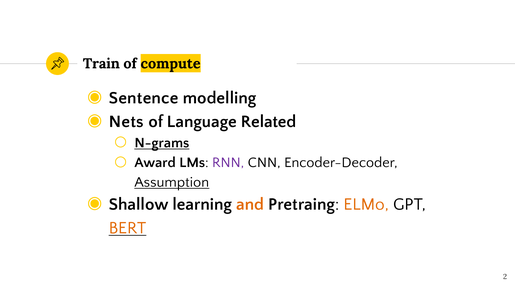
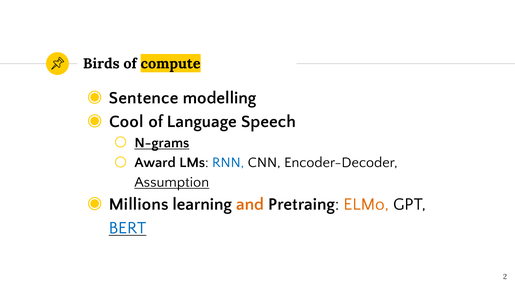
Train: Train -> Birds
Nets: Nets -> Cool
Related: Related -> Speech
RNN colour: purple -> blue
Shallow: Shallow -> Millions
BERT colour: orange -> blue
